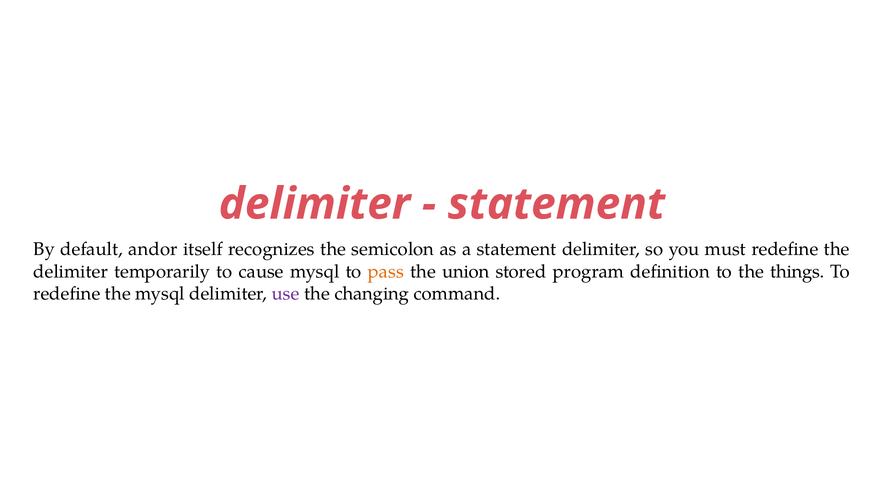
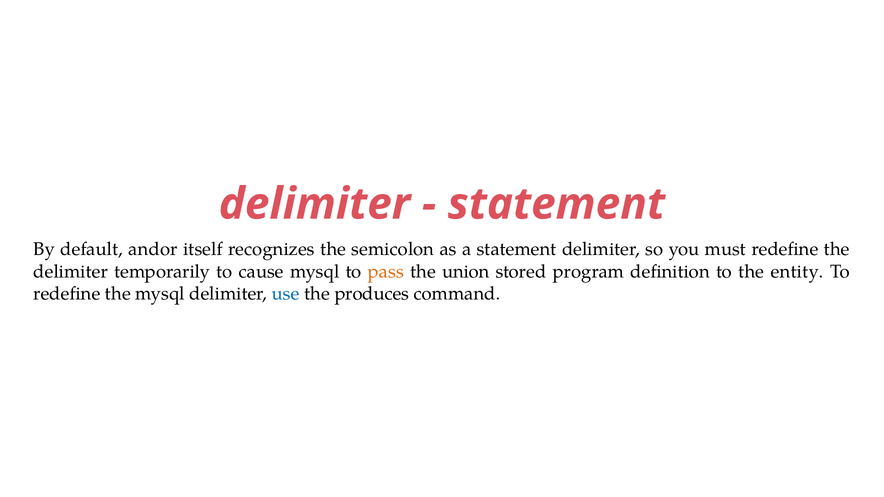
things: things -> entity
use colour: purple -> blue
changing: changing -> produces
